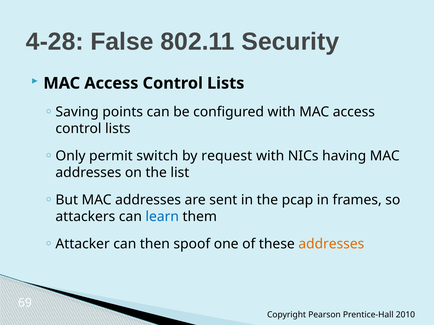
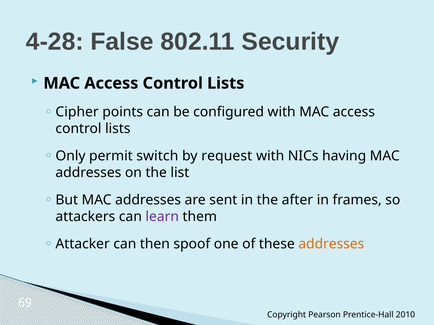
Saving: Saving -> Cipher
pcap: pcap -> after
learn colour: blue -> purple
